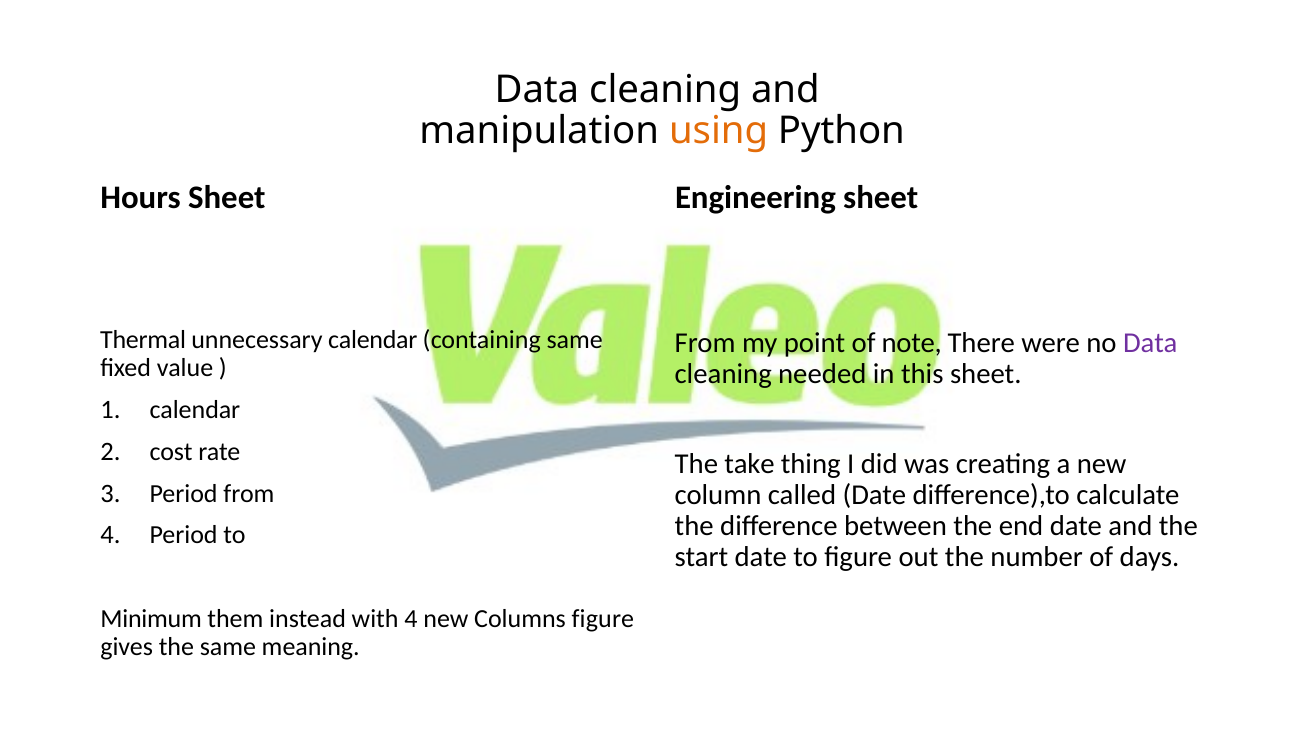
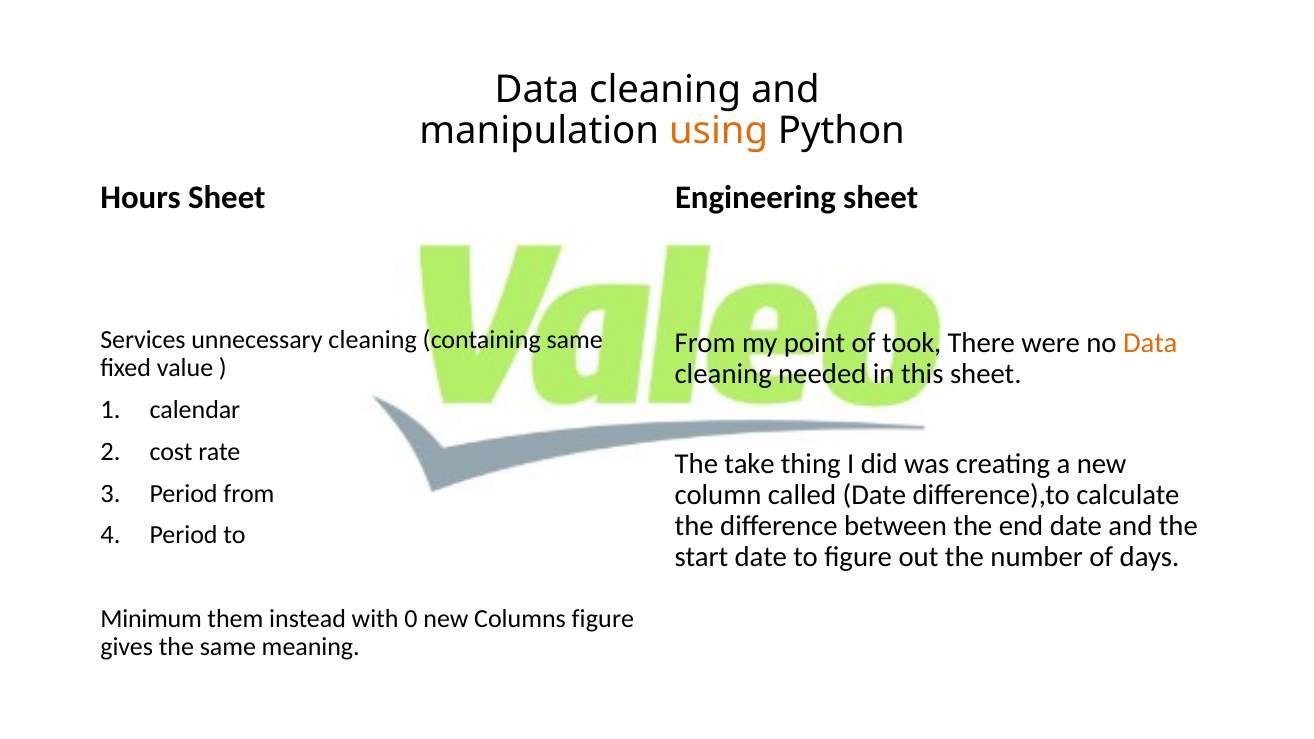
Thermal: Thermal -> Services
unnecessary calendar: calendar -> cleaning
note: note -> took
Data at (1150, 343) colour: purple -> orange
with 4: 4 -> 0
